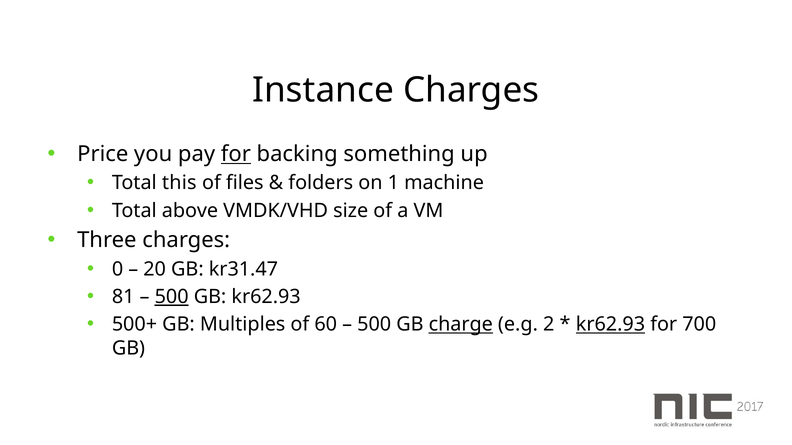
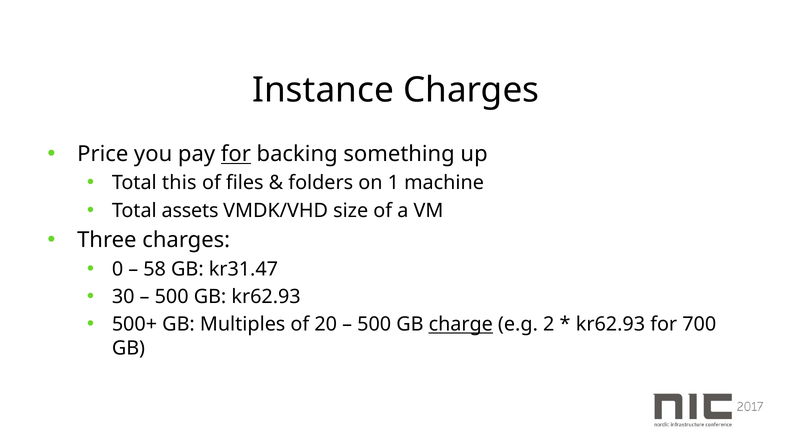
above: above -> assets
20: 20 -> 58
81: 81 -> 30
500 at (172, 297) underline: present -> none
60: 60 -> 20
kr62.93 at (610, 325) underline: present -> none
